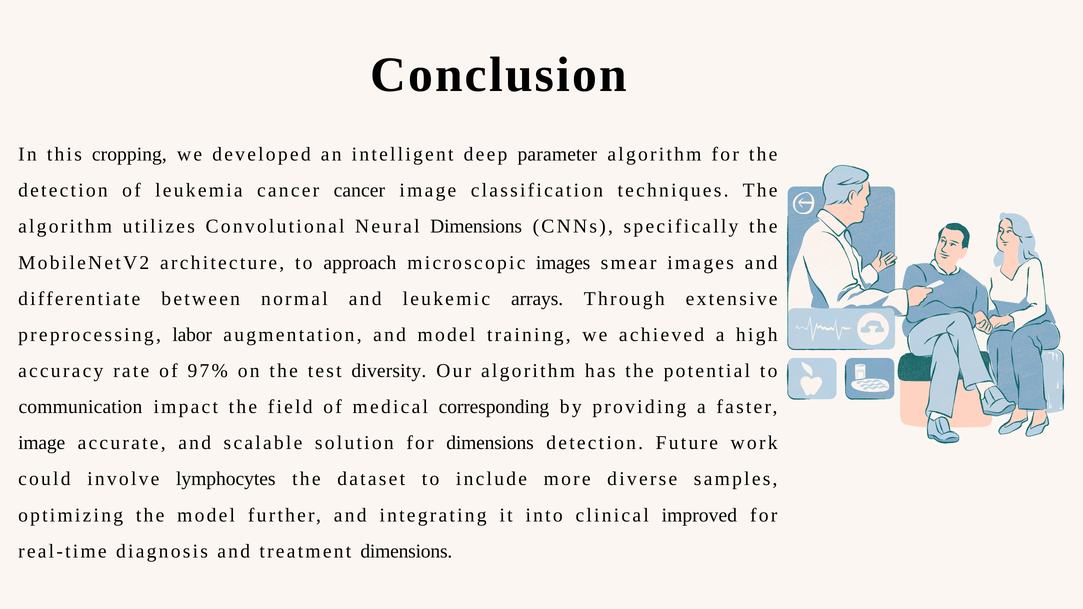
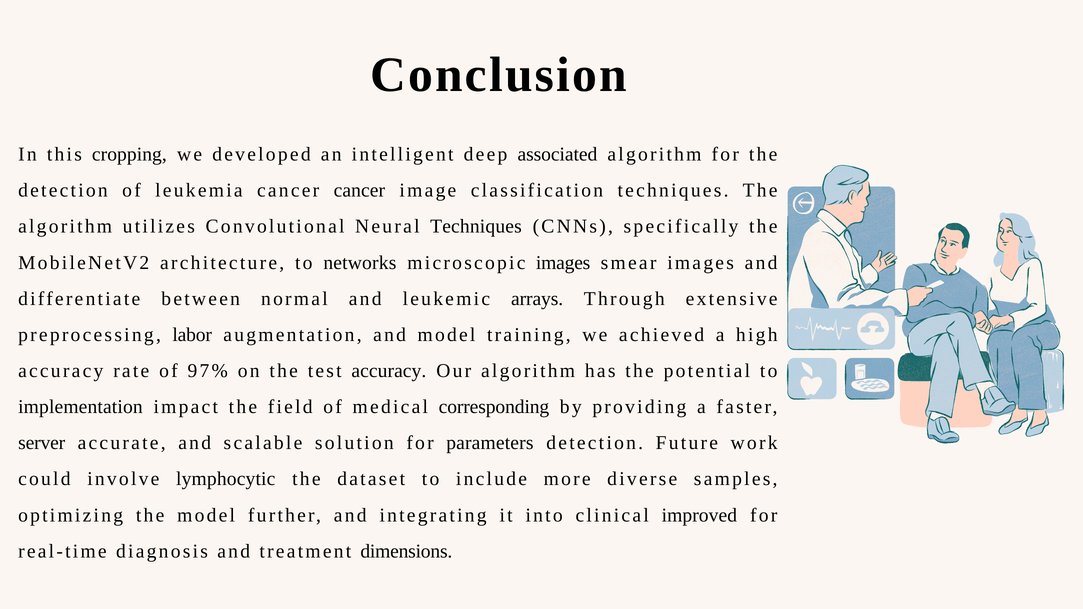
parameter: parameter -> associated
Neural Dimensions: Dimensions -> Techniques
approach: approach -> networks
test diversity: diversity -> accuracy
communication: communication -> implementation
image at (42, 443): image -> server
for dimensions: dimensions -> parameters
lymphocytes: lymphocytes -> lymphocytic
